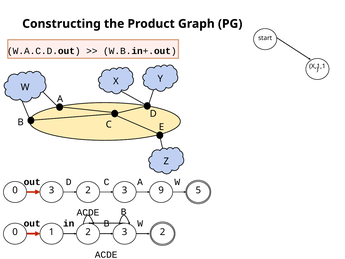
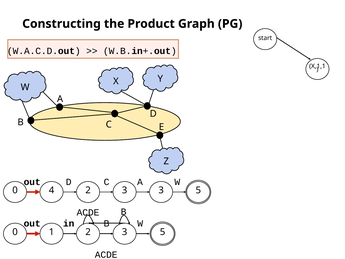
0 3: 3 -> 4
3 9: 9 -> 3
2 3 2: 2 -> 5
